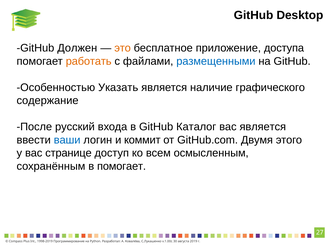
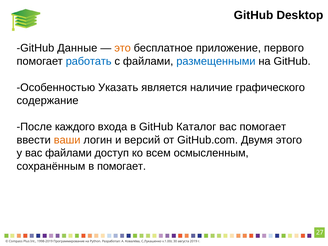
Должен: Должен -> Данные
доступа: доступа -> первого
работать colour: orange -> blue
русский: русский -> каждого
вас является: является -> помогает
ваши colour: blue -> orange
коммит: коммит -> версий
вас странице: странице -> файлами
